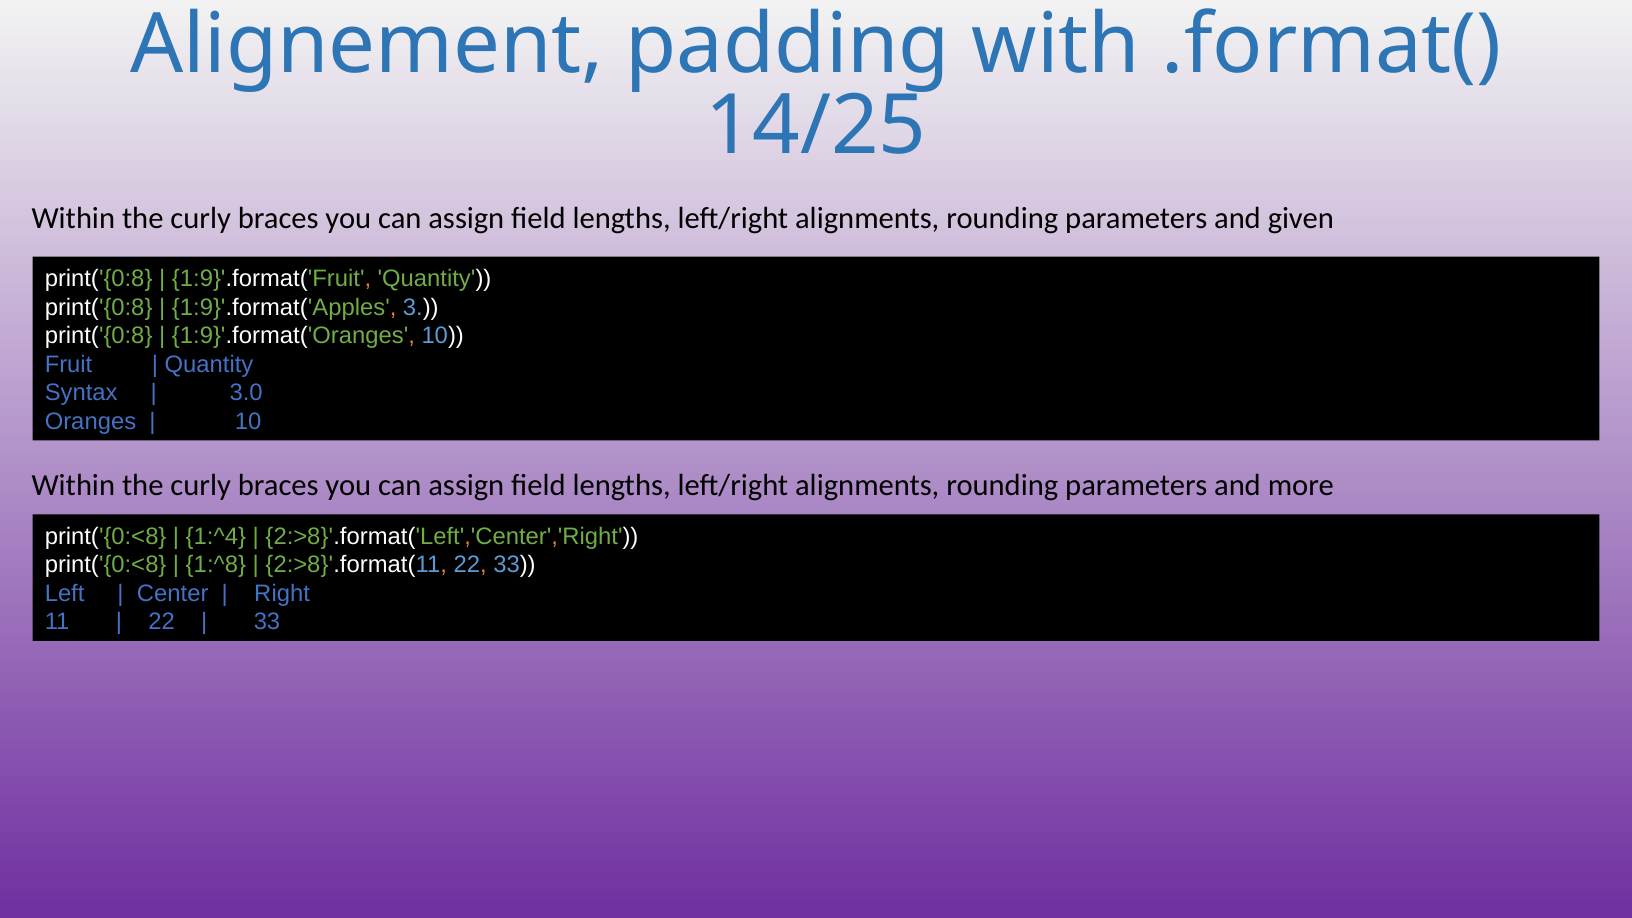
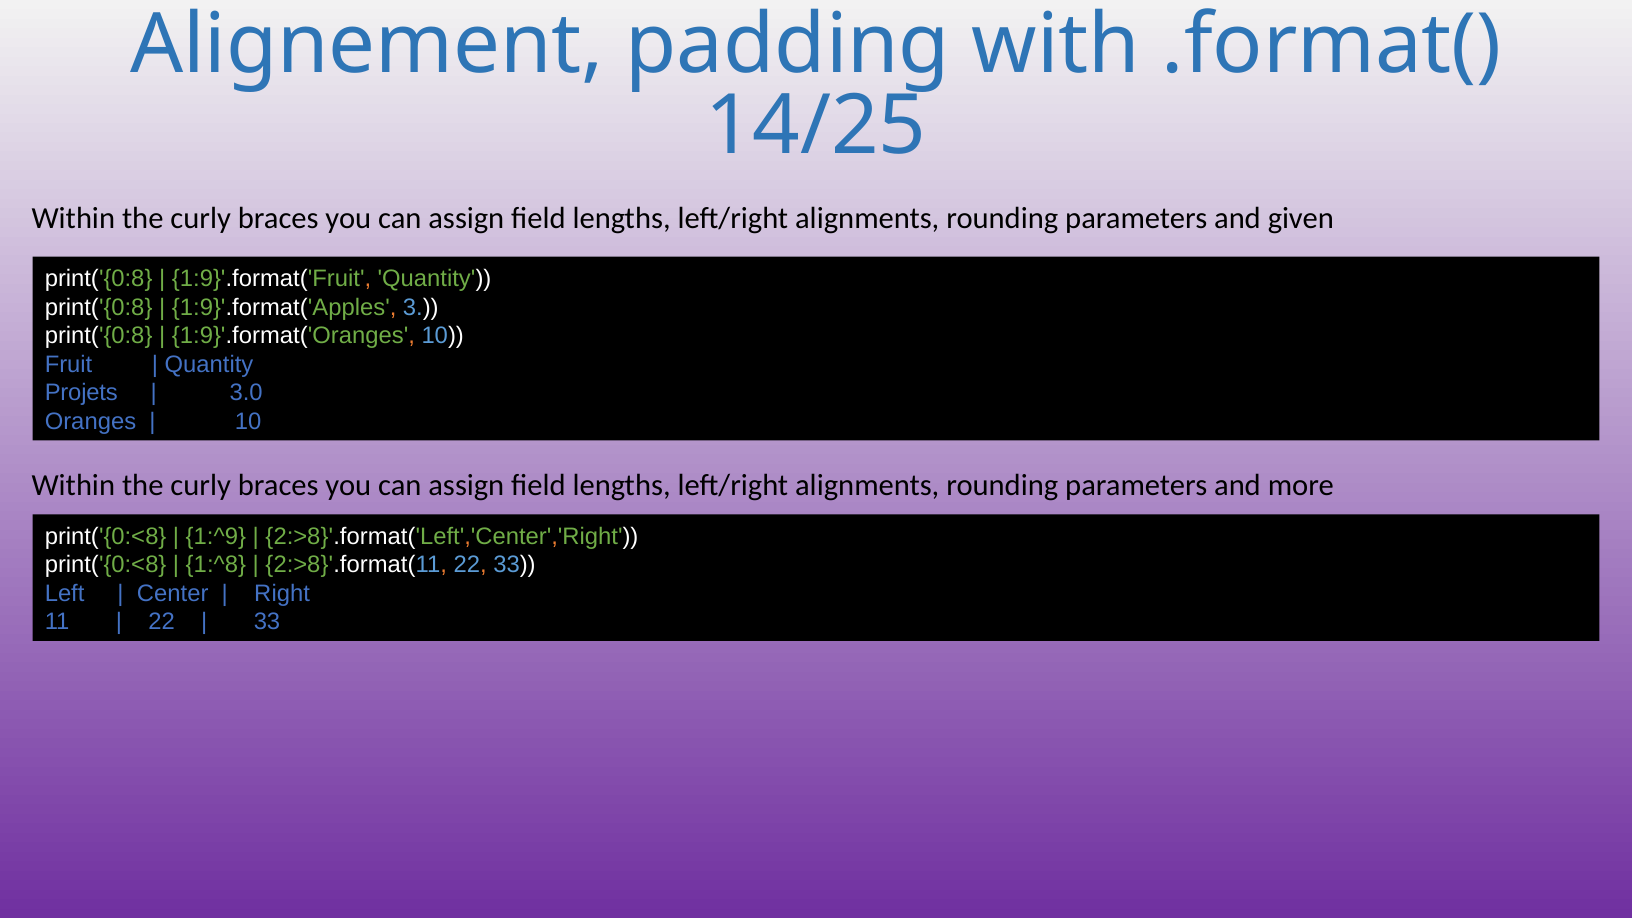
Syntax: Syntax -> Projets
1:^4: 1:^4 -> 1:^9
